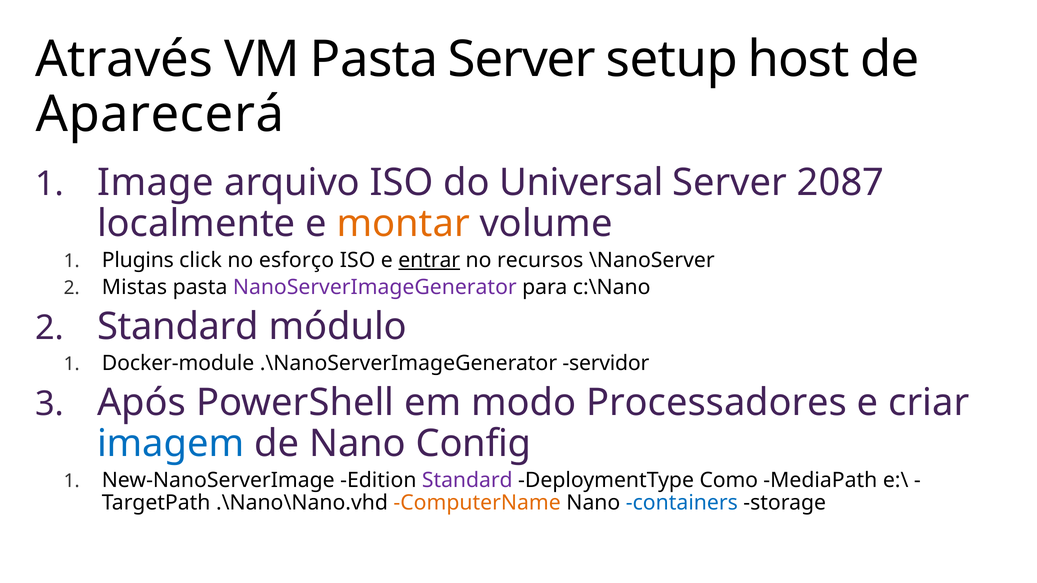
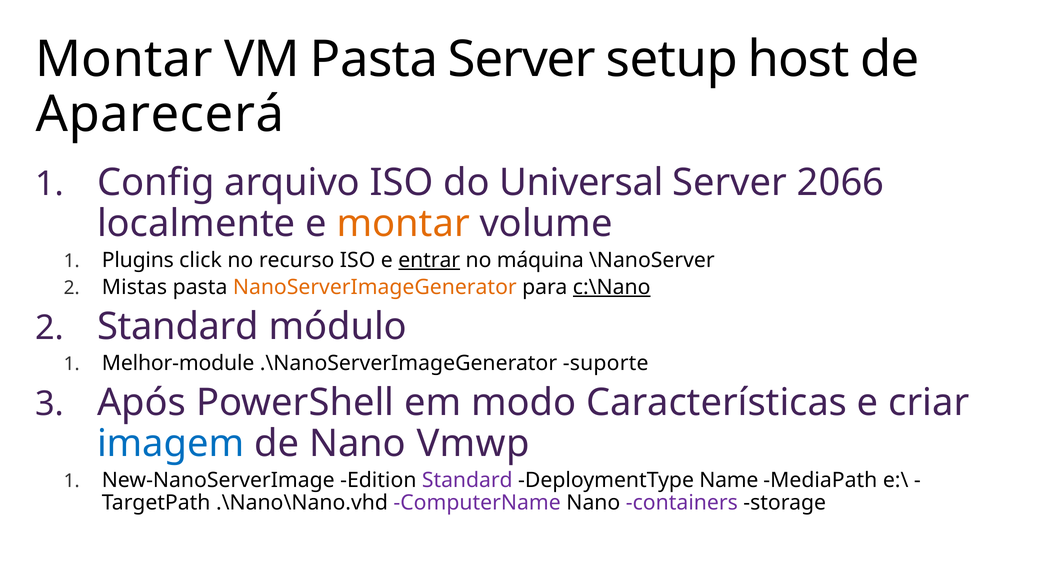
Através at (124, 59): Através -> Montar
Image: Image -> Config
2087: 2087 -> 2066
esforço: esforço -> recurso
recursos: recursos -> máquina
NanoServerImageGenerator colour: purple -> orange
c:\Nano underline: none -> present
Docker-module: Docker-module -> Melhor-module
servidor: servidor -> suporte
Processadores: Processadores -> Características
Config: Config -> Vmwp
Como: Como -> Name
ComputerName colour: orange -> purple
containers colour: blue -> purple
